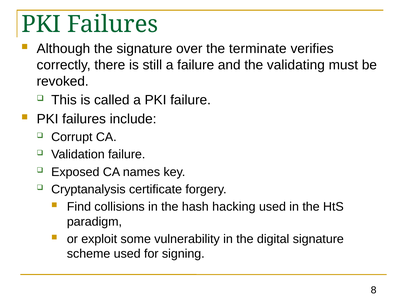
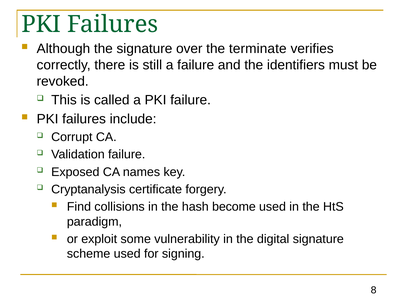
validating: validating -> identifiers
hacking: hacking -> become
